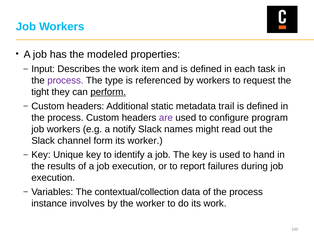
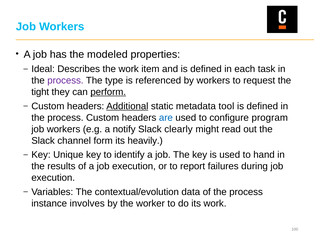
Input: Input -> Ideal
Additional underline: none -> present
trail: trail -> tool
are colour: purple -> blue
names: names -> clearly
its worker: worker -> heavily
contextual/collection: contextual/collection -> contextual/evolution
